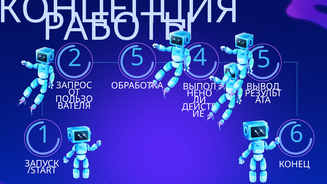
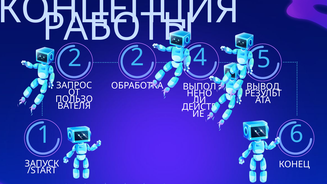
2 5: 5 -> 2
